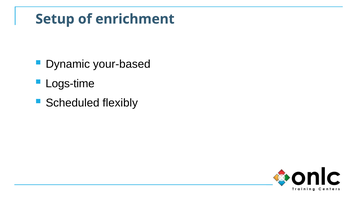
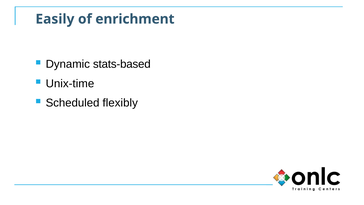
Setup: Setup -> Easily
your-based: your-based -> stats-based
Logs-time: Logs-time -> Unix-time
